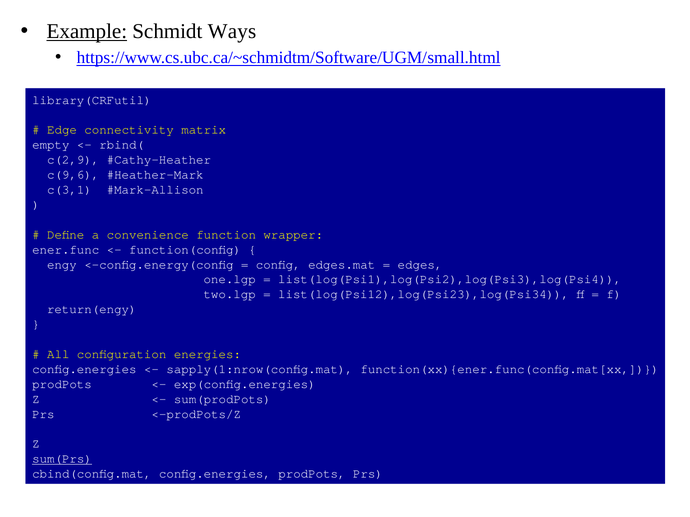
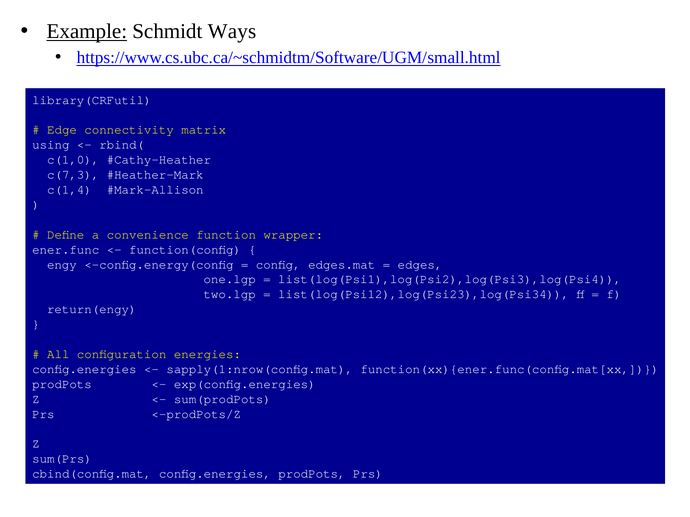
empty: empty -> using
c(2,9: c(2,9 -> c(1,0
c(9,6: c(9,6 -> c(7,3
c(3,1: c(3,1 -> c(1,4
sum(Prs underline: present -> none
